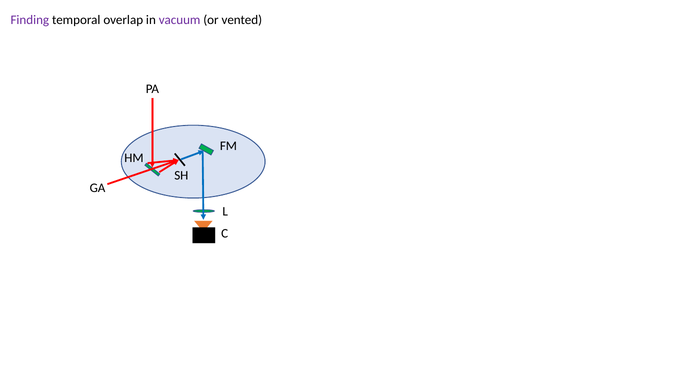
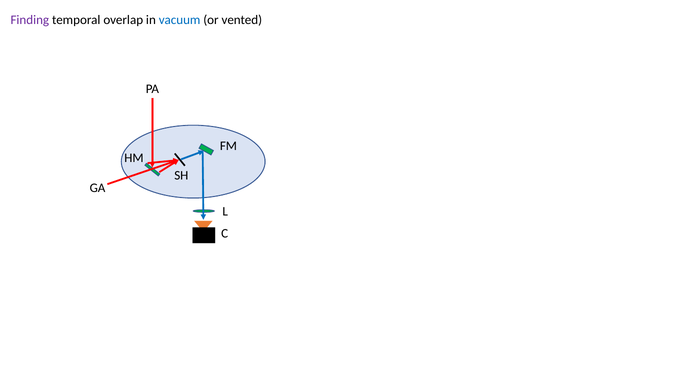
vacuum colour: purple -> blue
